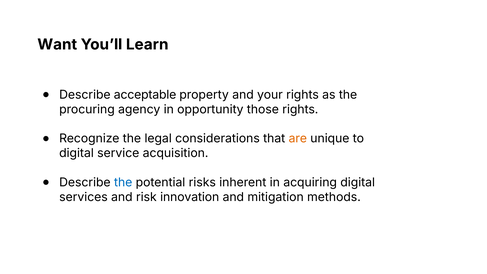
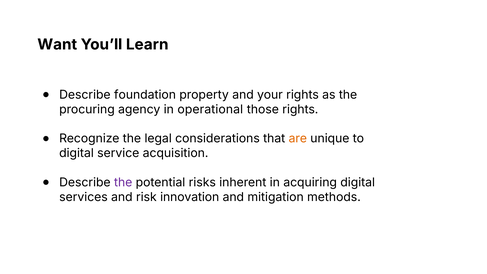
acceptable: acceptable -> foundation
opportunity: opportunity -> operational
the at (123, 182) colour: blue -> purple
